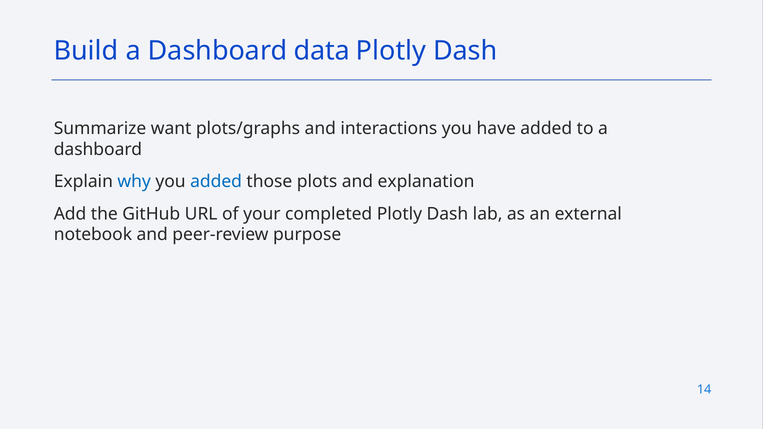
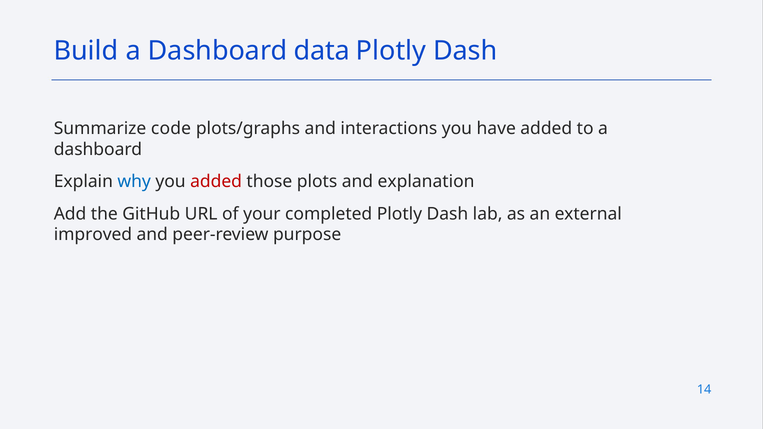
want: want -> code
added at (216, 182) colour: blue -> red
notebook: notebook -> improved
